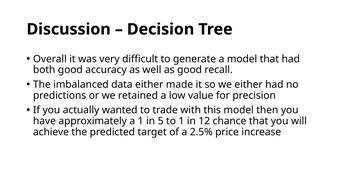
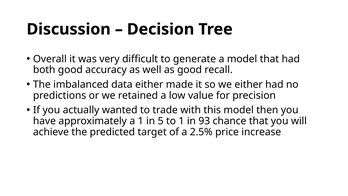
12: 12 -> 93
